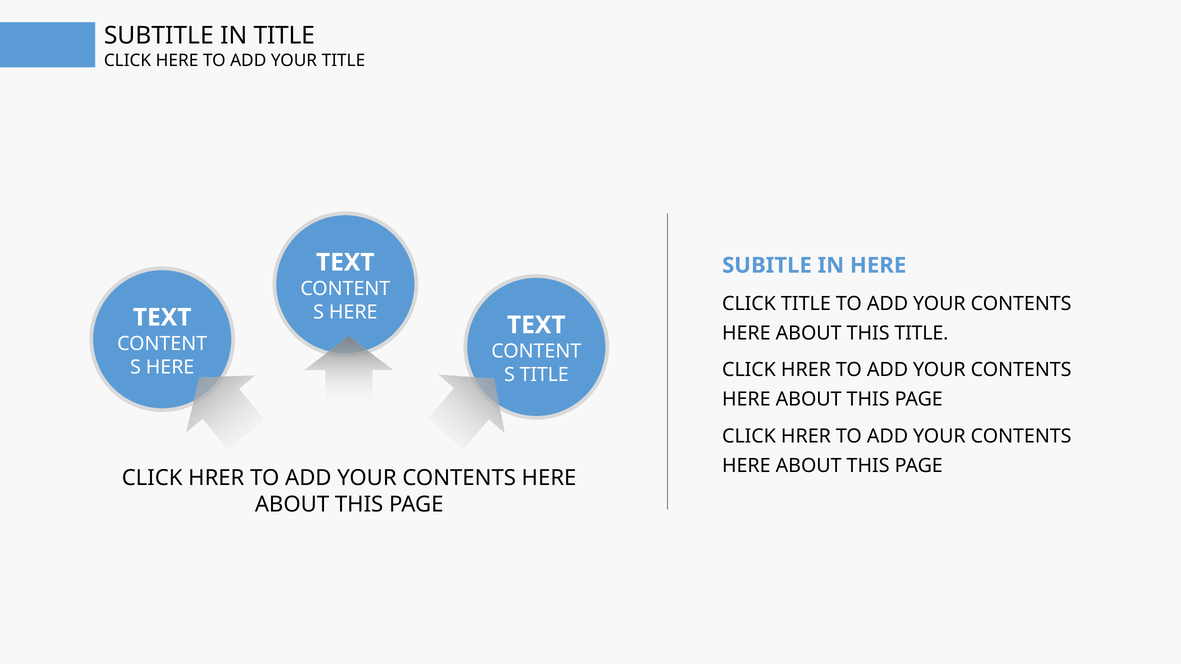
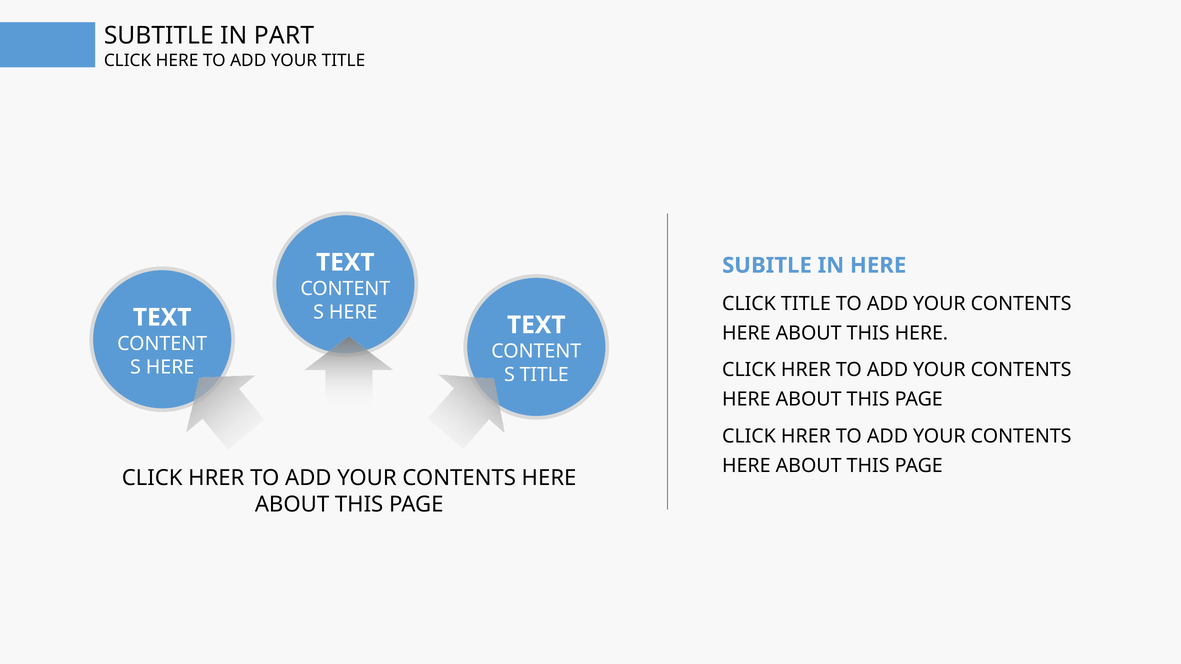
IN TITLE: TITLE -> PART
THIS TITLE: TITLE -> HERE
